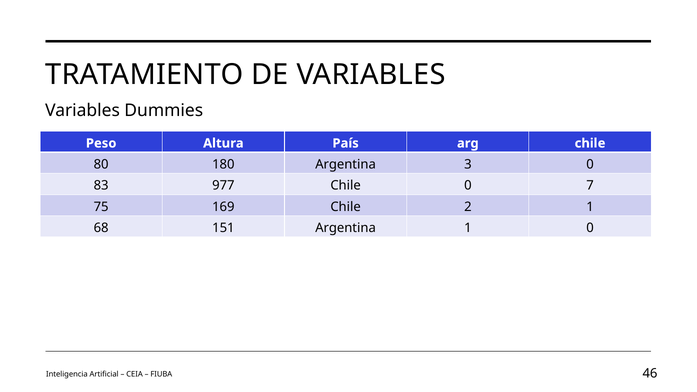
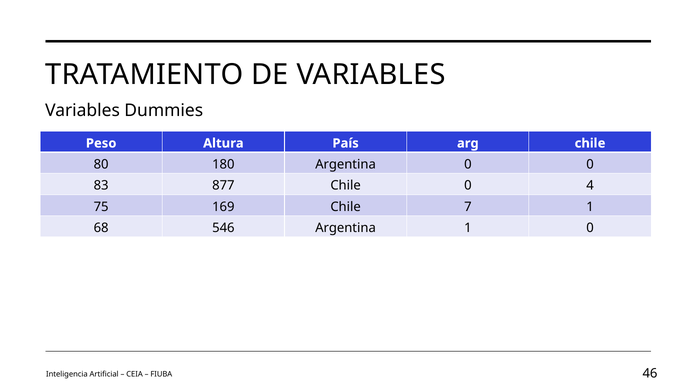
Argentina 3: 3 -> 0
977: 977 -> 877
7: 7 -> 4
2: 2 -> 7
151: 151 -> 546
